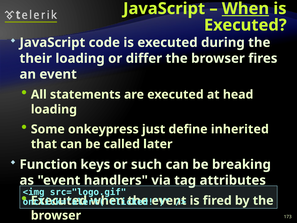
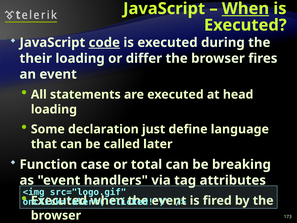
code underline: none -> present
onkeypress: onkeypress -> declaration
inherited: inherited -> language
keys: keys -> case
such: such -> total
